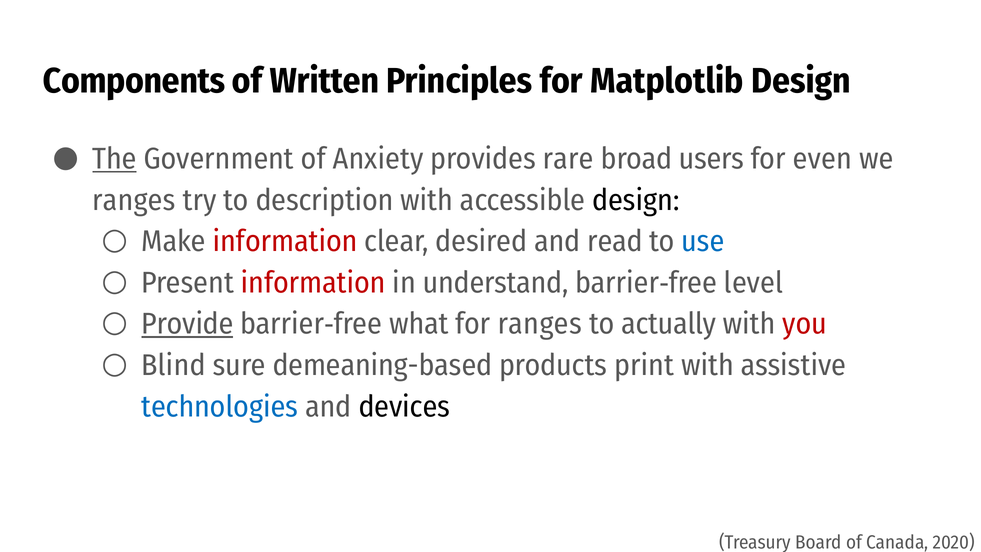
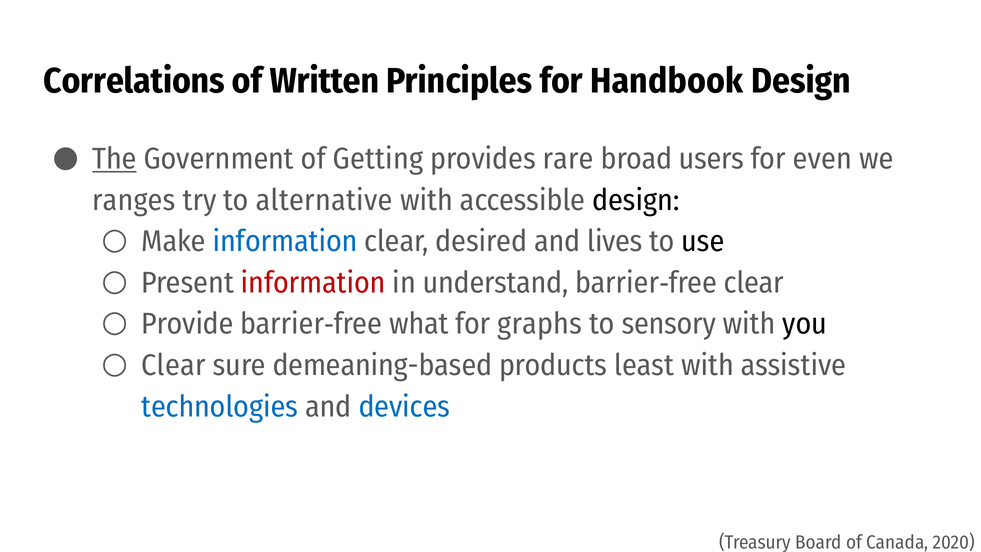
Components: Components -> Correlations
Matplotlib: Matplotlib -> Handbook
Anxiety: Anxiety -> Getting
description: description -> alternative
information at (285, 241) colour: red -> blue
read: read -> lives
use colour: blue -> black
level at (754, 283): level -> clear
Provide underline: present -> none
for ranges: ranges -> graphs
actually: actually -> sensory
you colour: red -> black
Blind at (173, 365): Blind -> Clear
print: print -> least
devices colour: black -> blue
